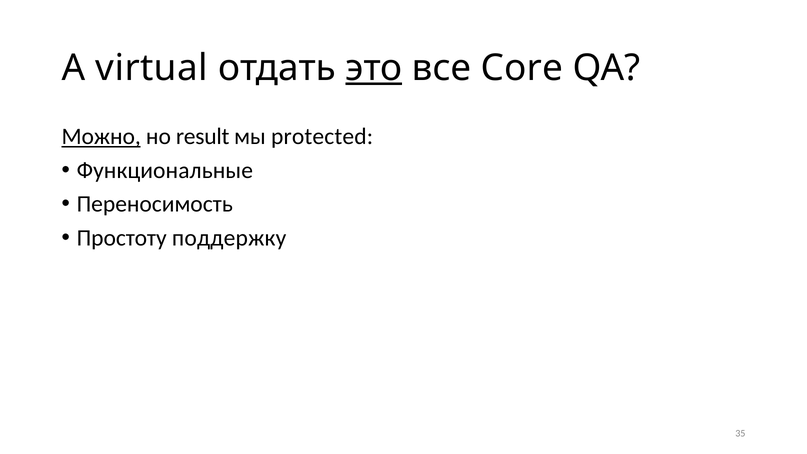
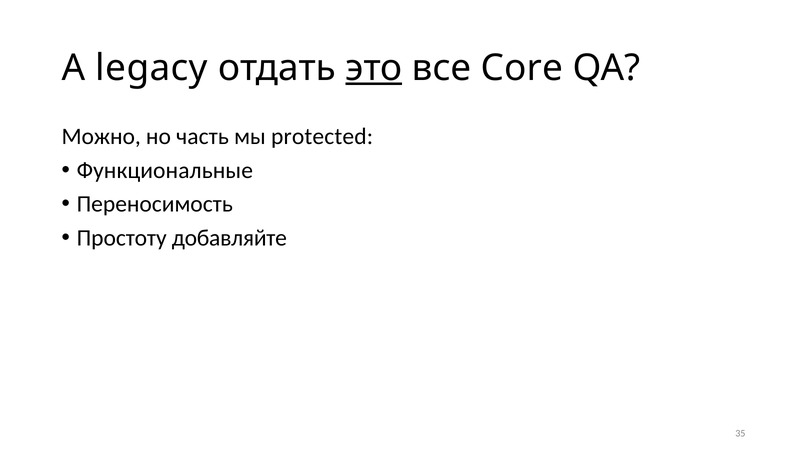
virtual: virtual -> legacy
Можно underline: present -> none
result: result -> часть
поддержку: поддержку -> добавляйте
